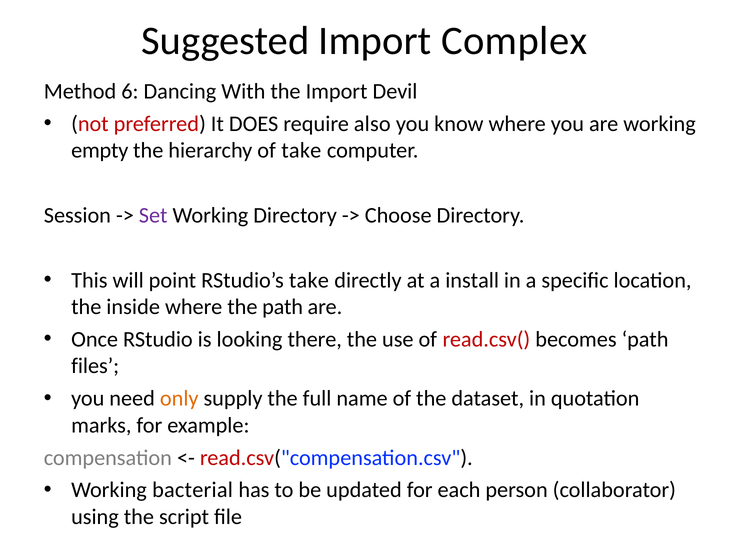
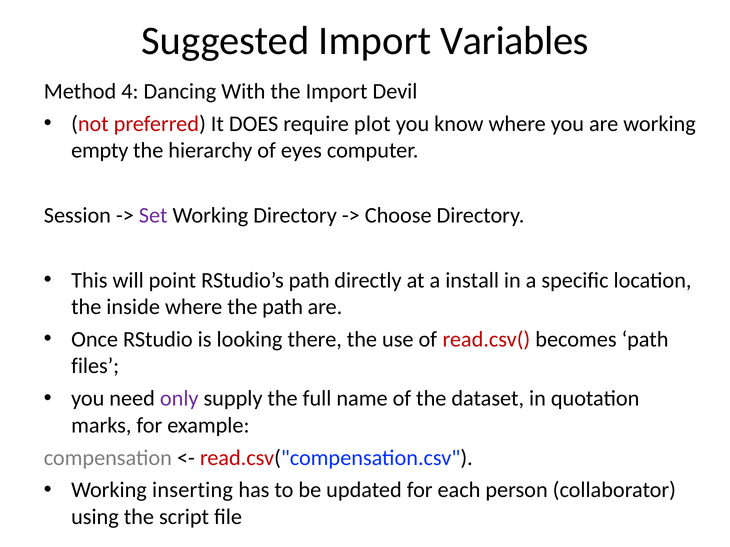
Complex: Complex -> Variables
6: 6 -> 4
also: also -> plot
of take: take -> eyes
RStudio’s take: take -> path
only colour: orange -> purple
bacterial: bacterial -> inserting
